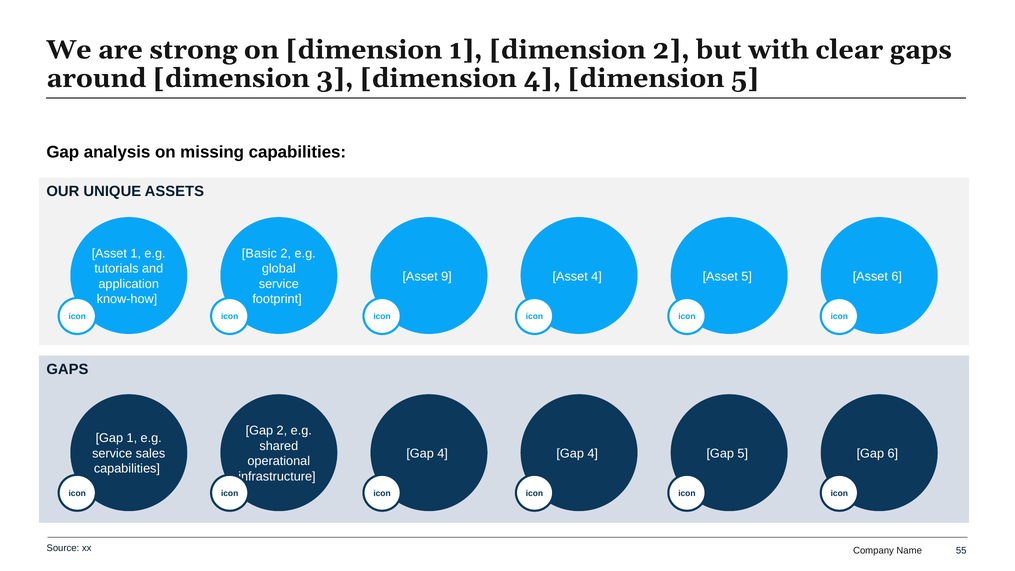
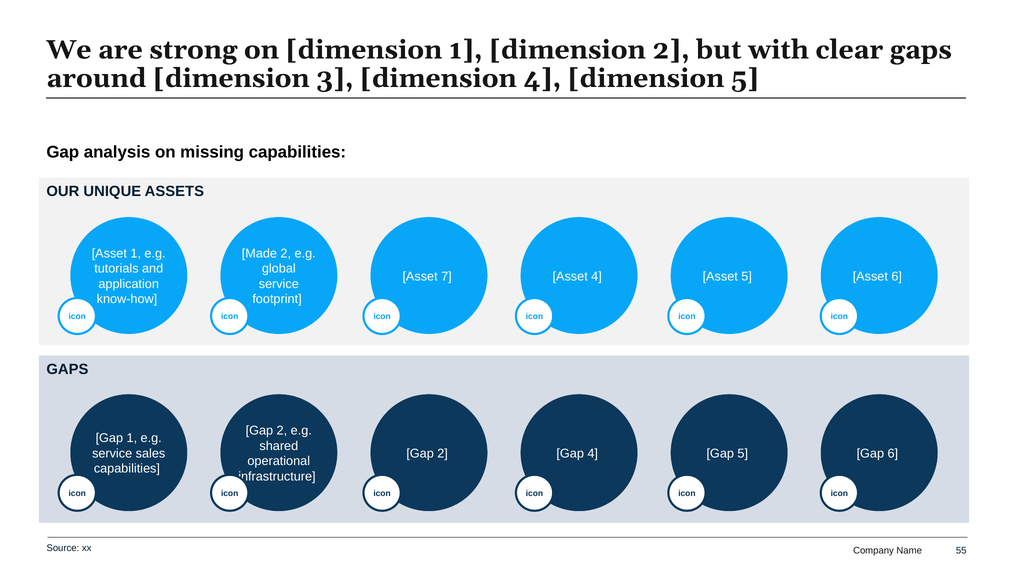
Basic: Basic -> Made
9: 9 -> 7
4 at (443, 453): 4 -> 2
